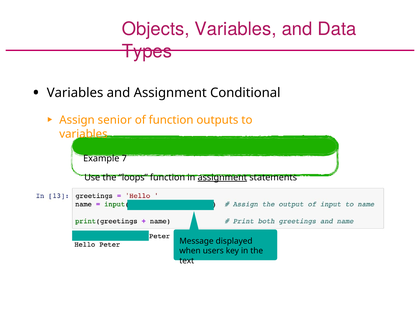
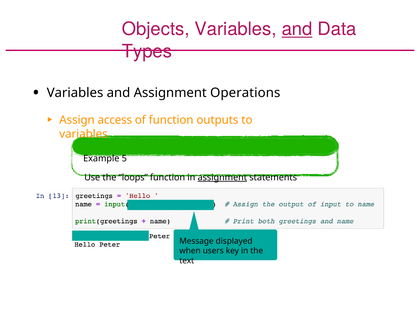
and at (297, 29) underline: none -> present
Conditional: Conditional -> Operations
senior: senior -> access
7: 7 -> 5
